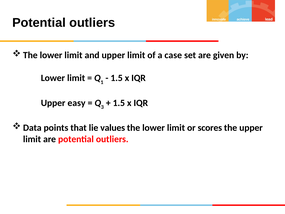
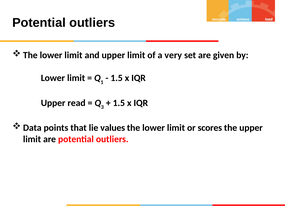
case: case -> very
easy: easy -> read
